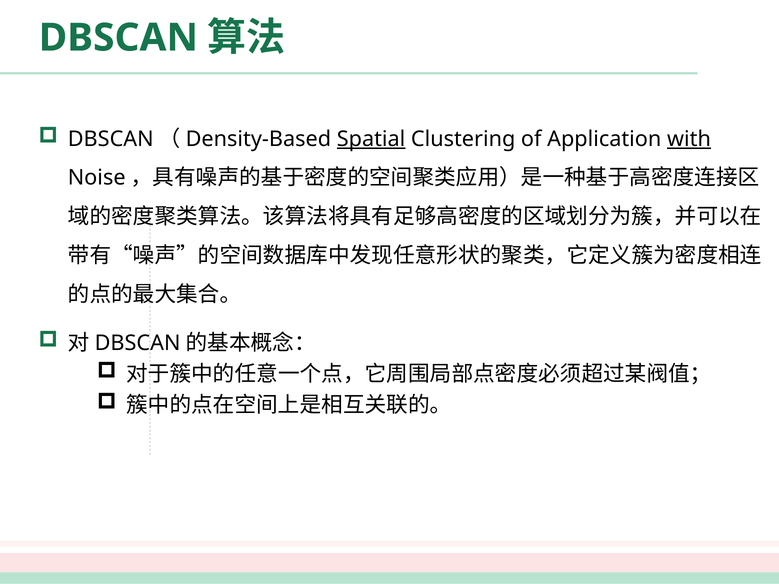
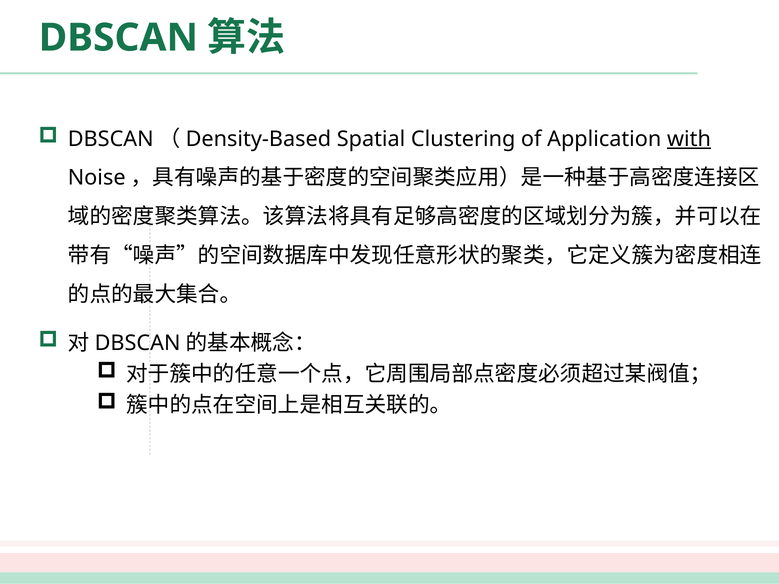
Spatial underline: present -> none
